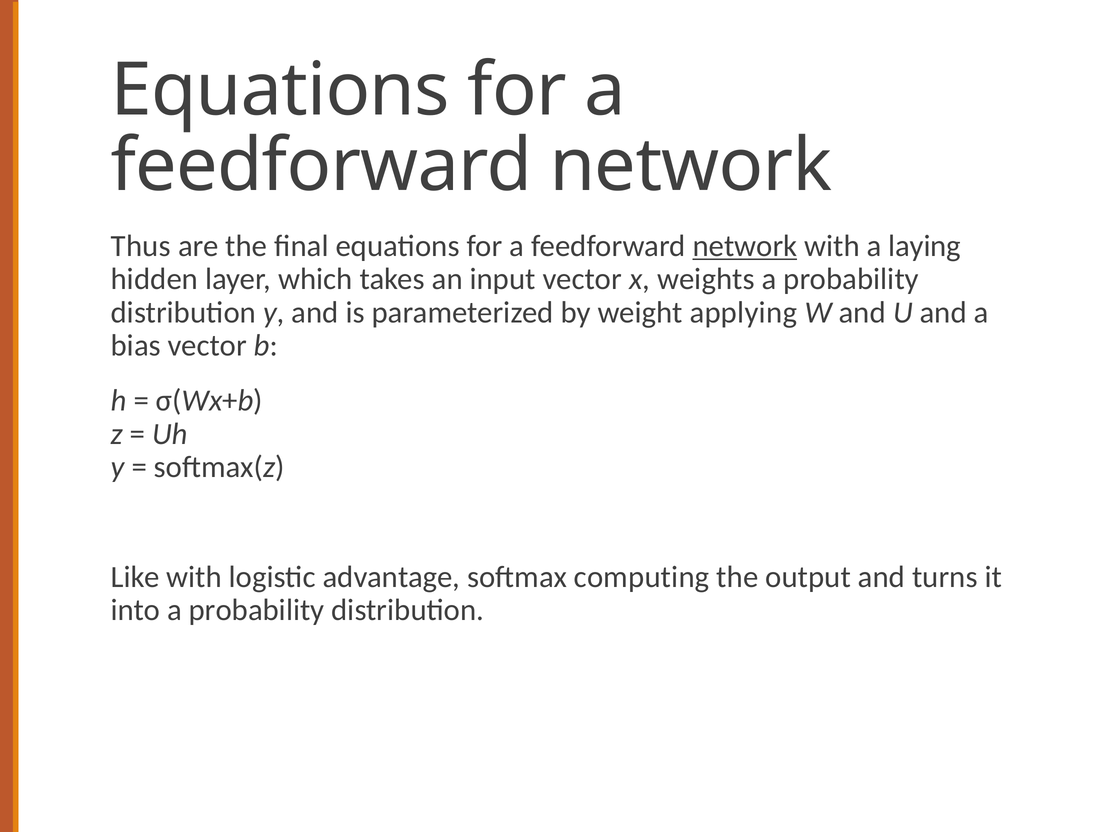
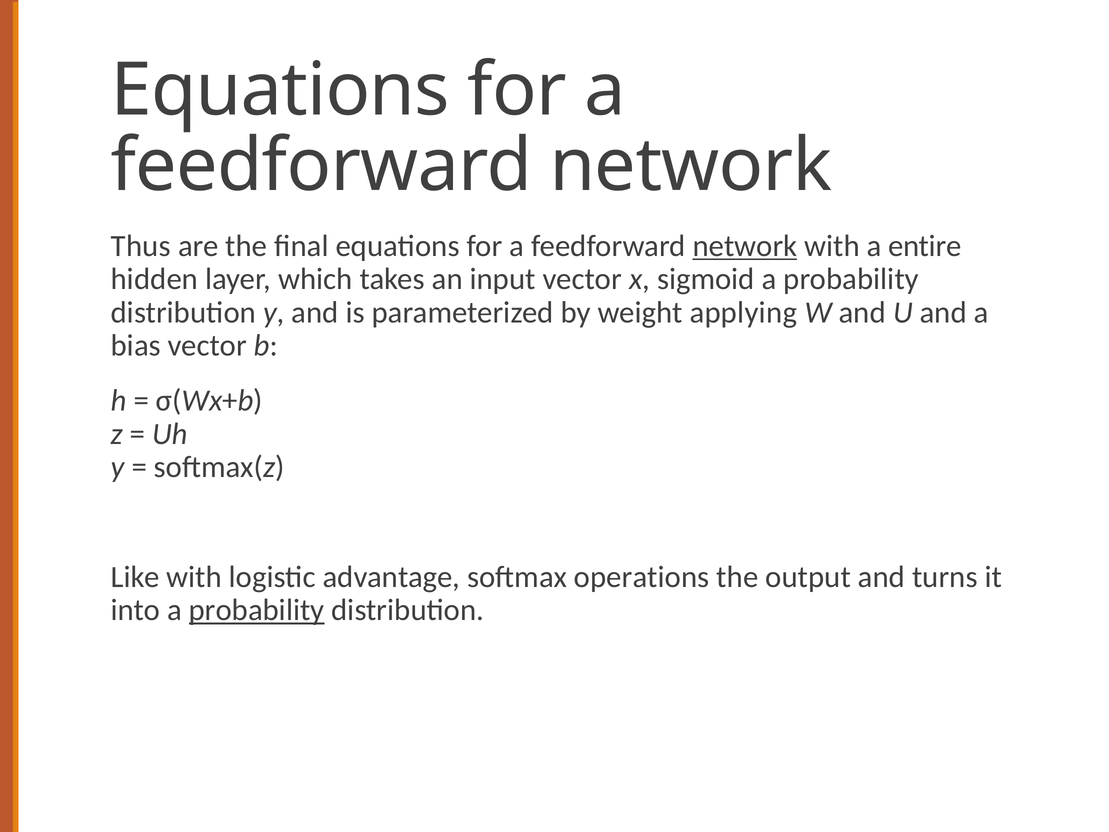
laying: laying -> entire
weights: weights -> sigmoid
computing: computing -> operations
probability at (257, 610) underline: none -> present
